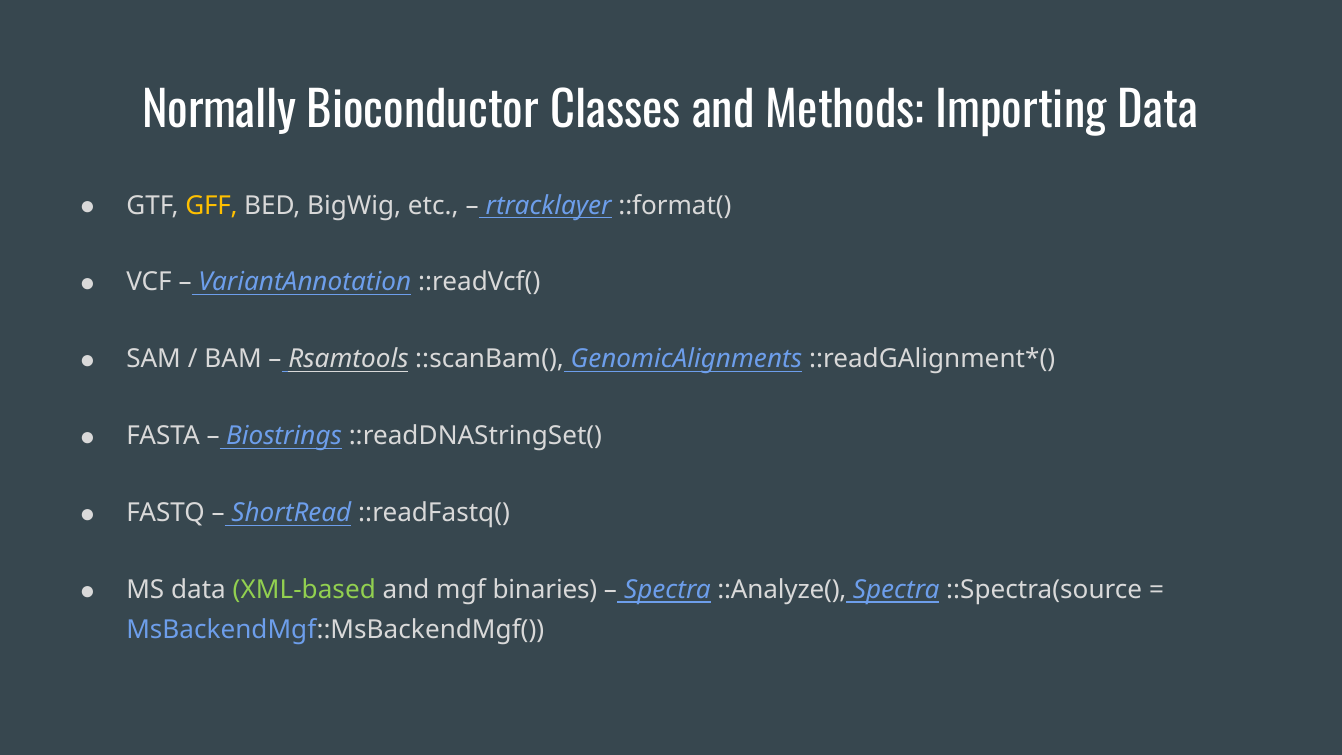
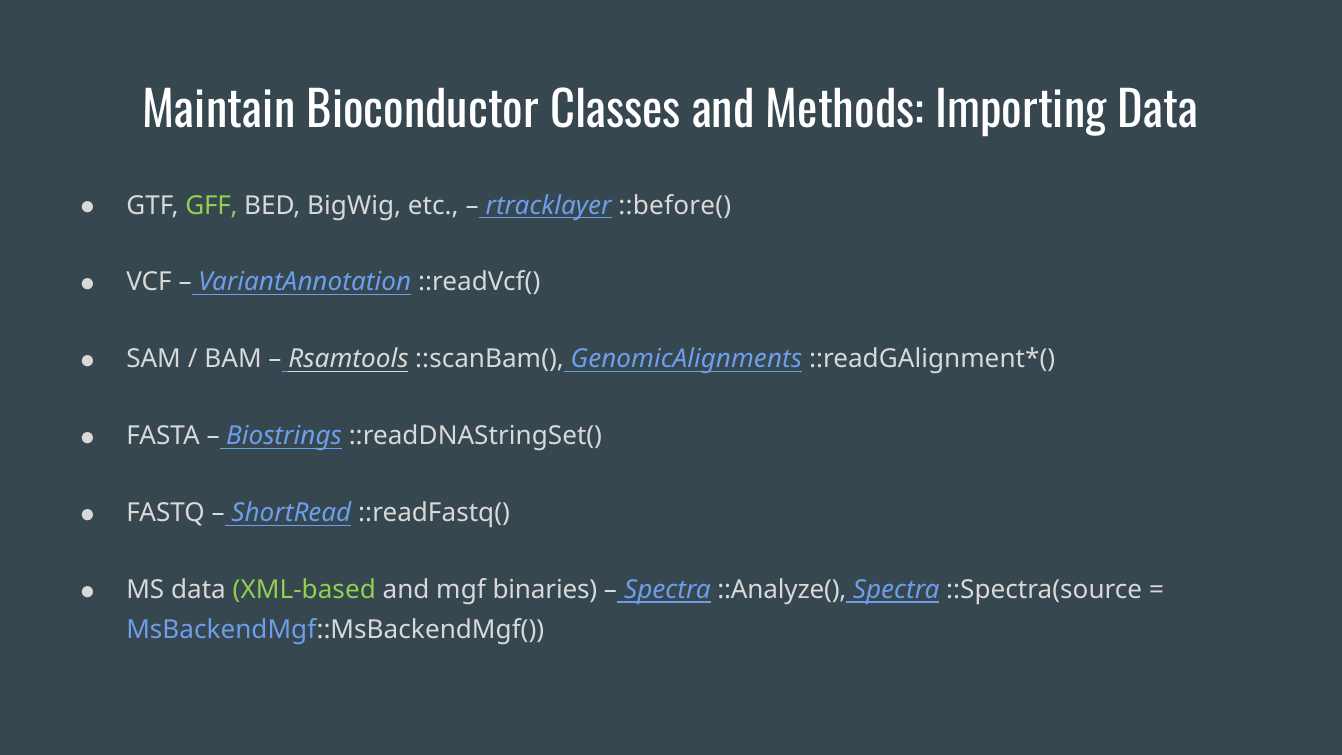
Normally: Normally -> Maintain
GFF colour: yellow -> light green
::format(: ::format( -> ::before(
